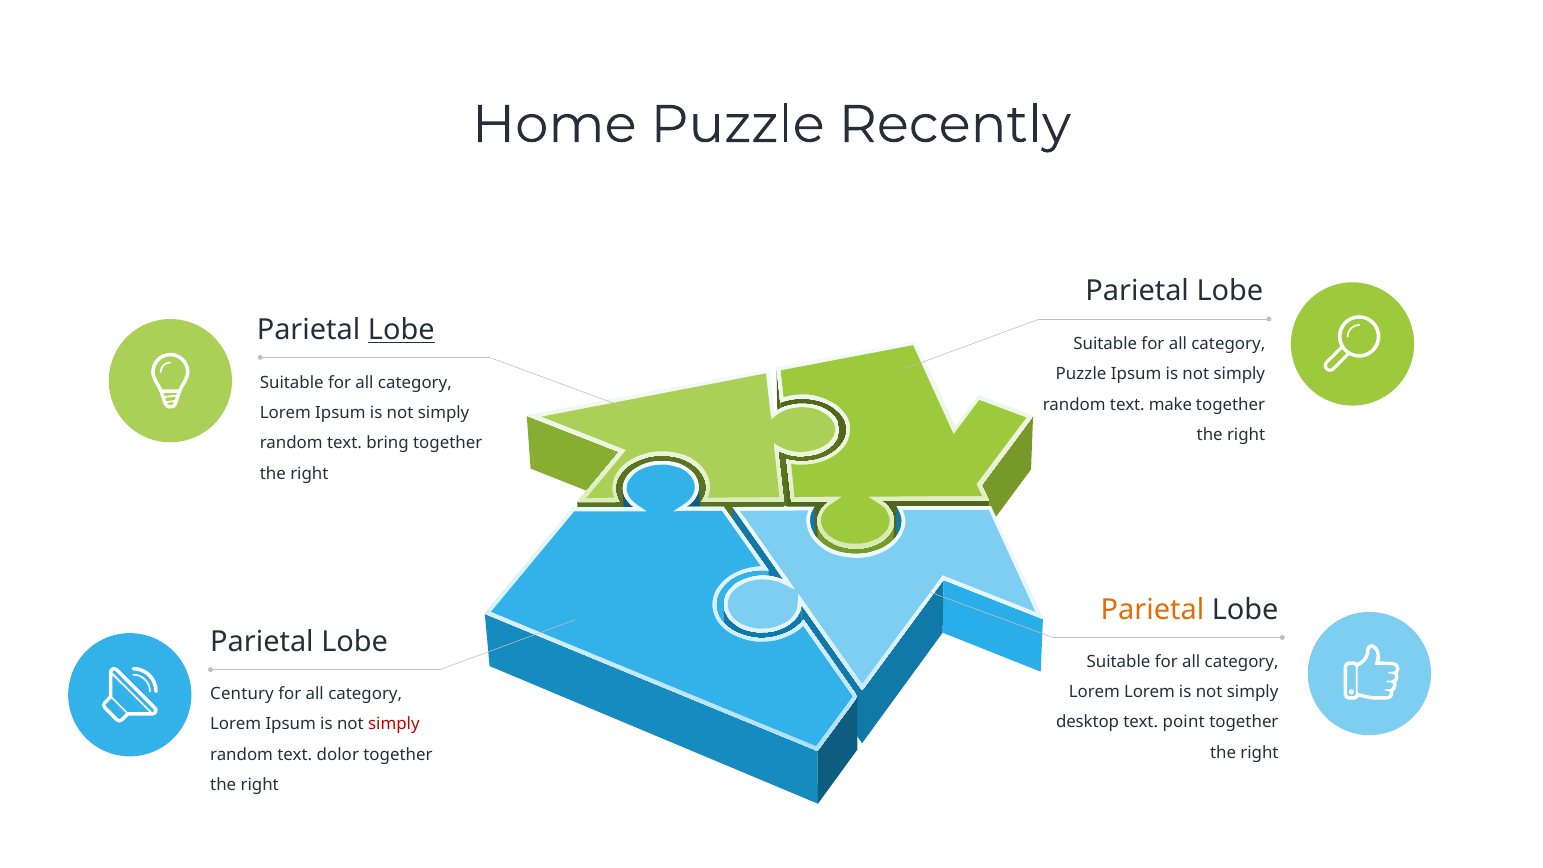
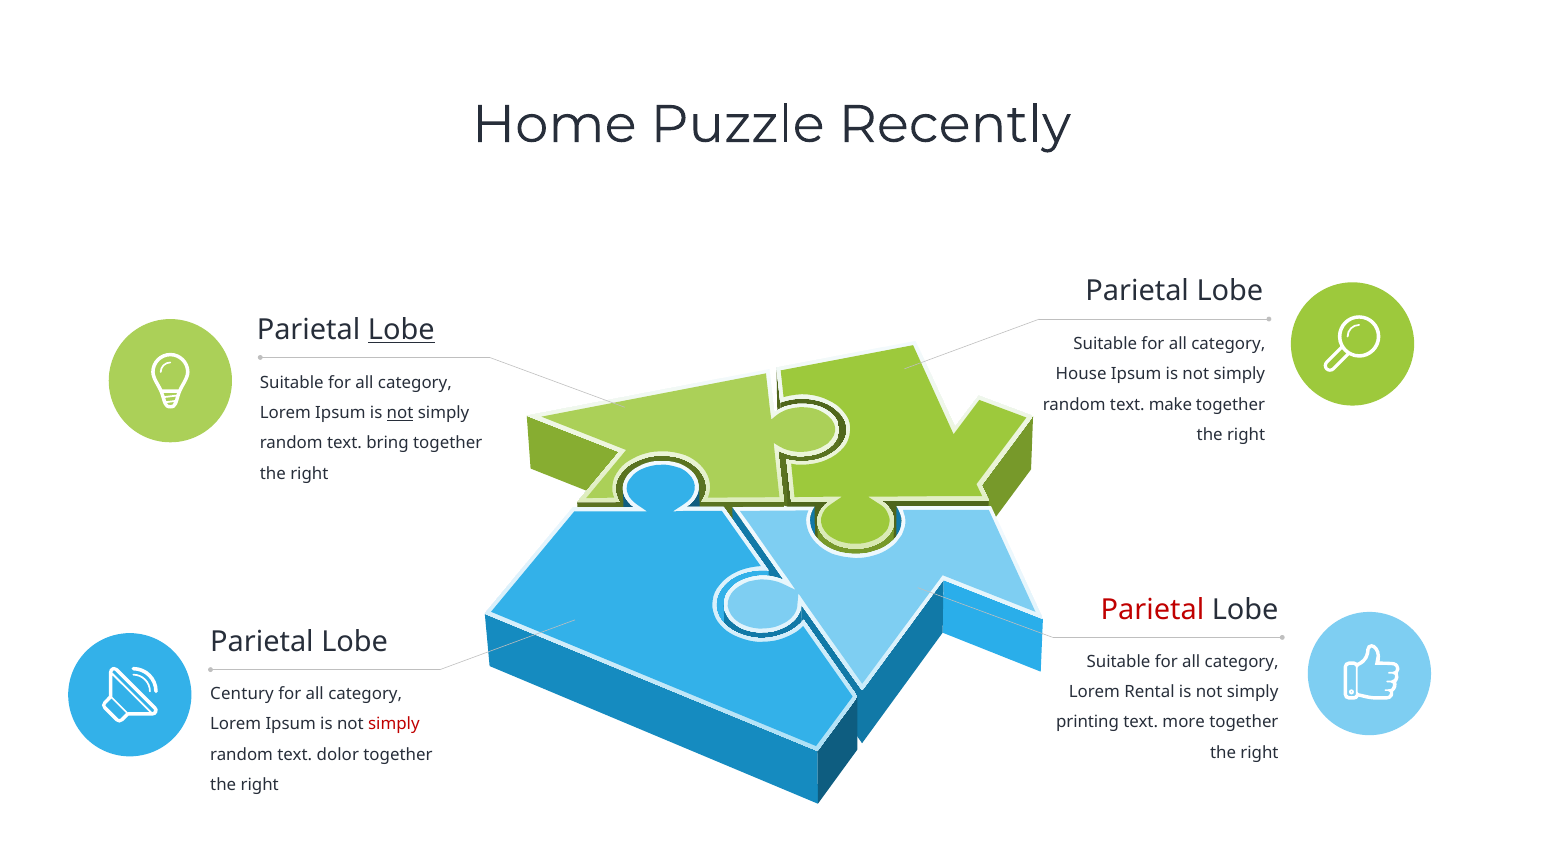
Puzzle at (1081, 374): Puzzle -> House
not at (400, 413) underline: none -> present
Parietal at (1152, 610) colour: orange -> red
Lorem Lorem: Lorem -> Rental
desktop: desktop -> printing
point: point -> more
